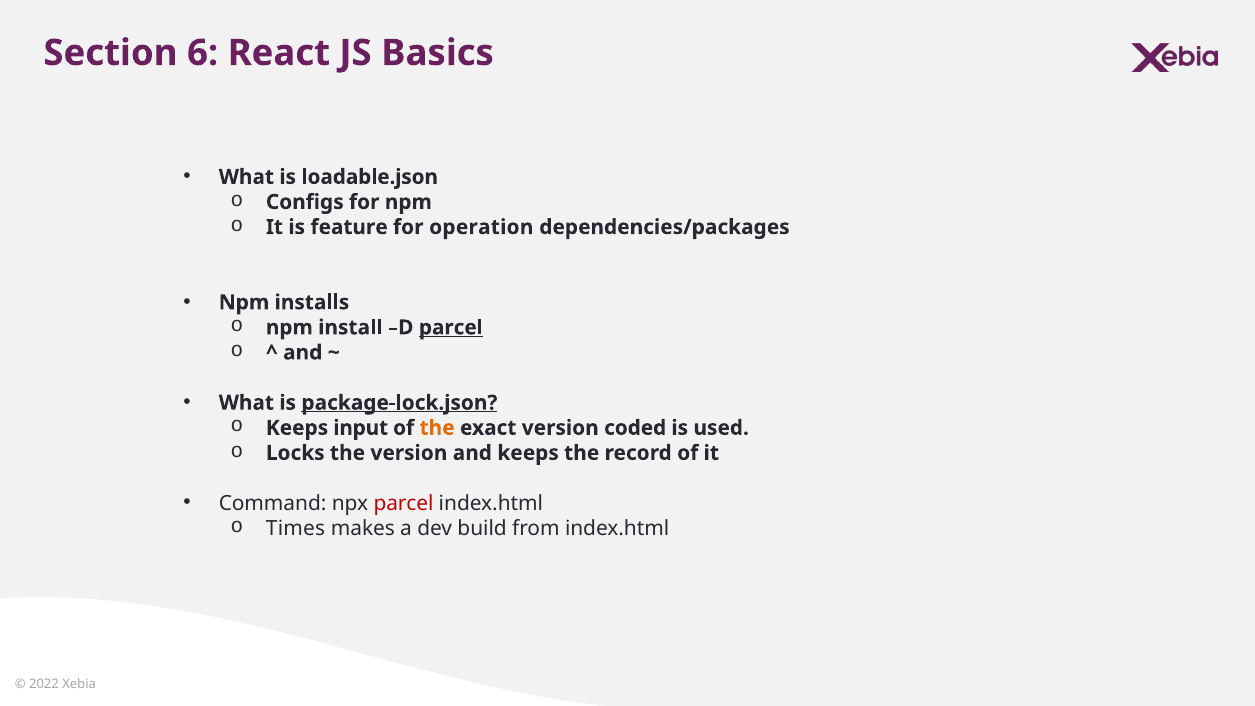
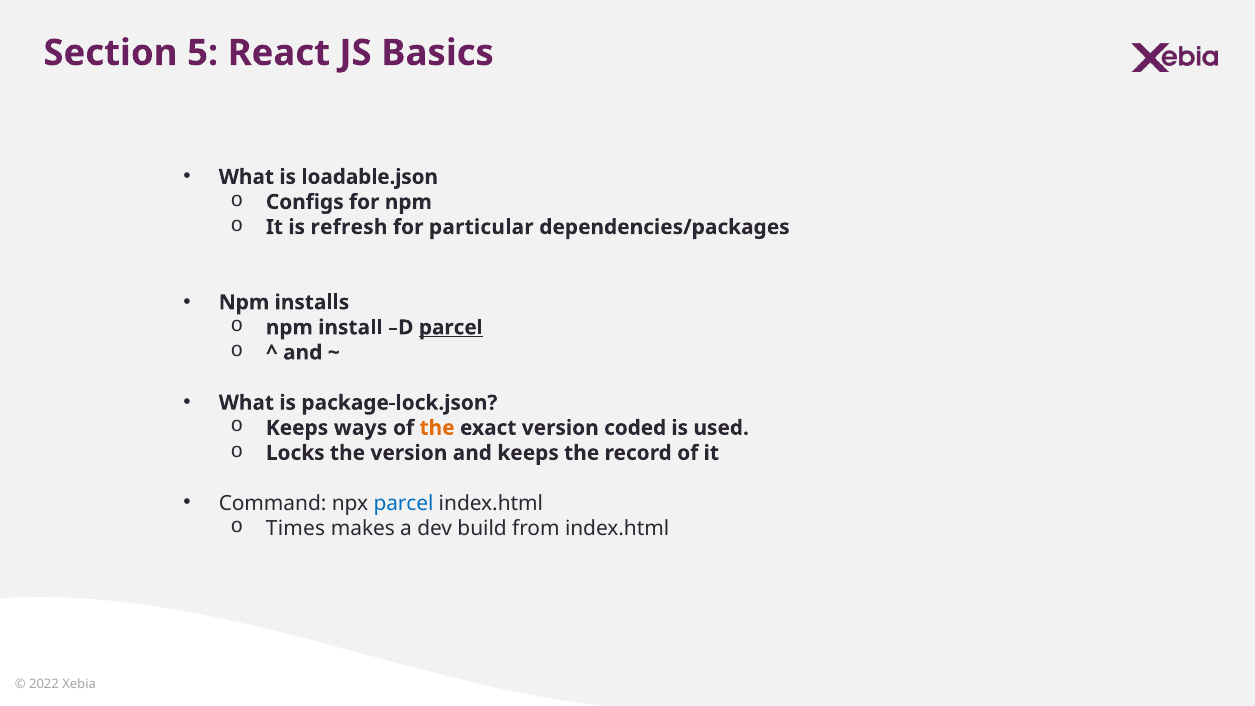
6: 6 -> 5
feature: feature -> refresh
operation: operation -> particular
package-lock.json underline: present -> none
input: input -> ways
parcel at (404, 503) colour: red -> blue
